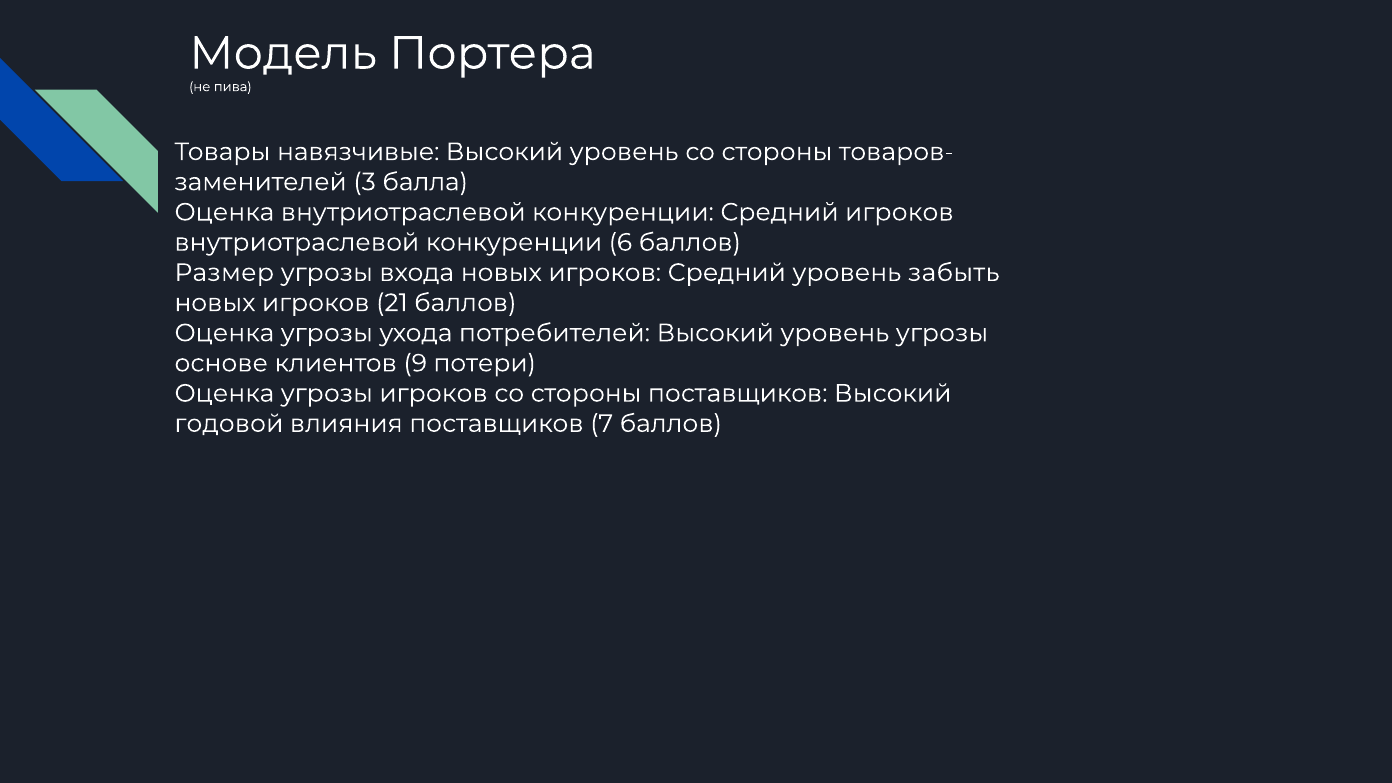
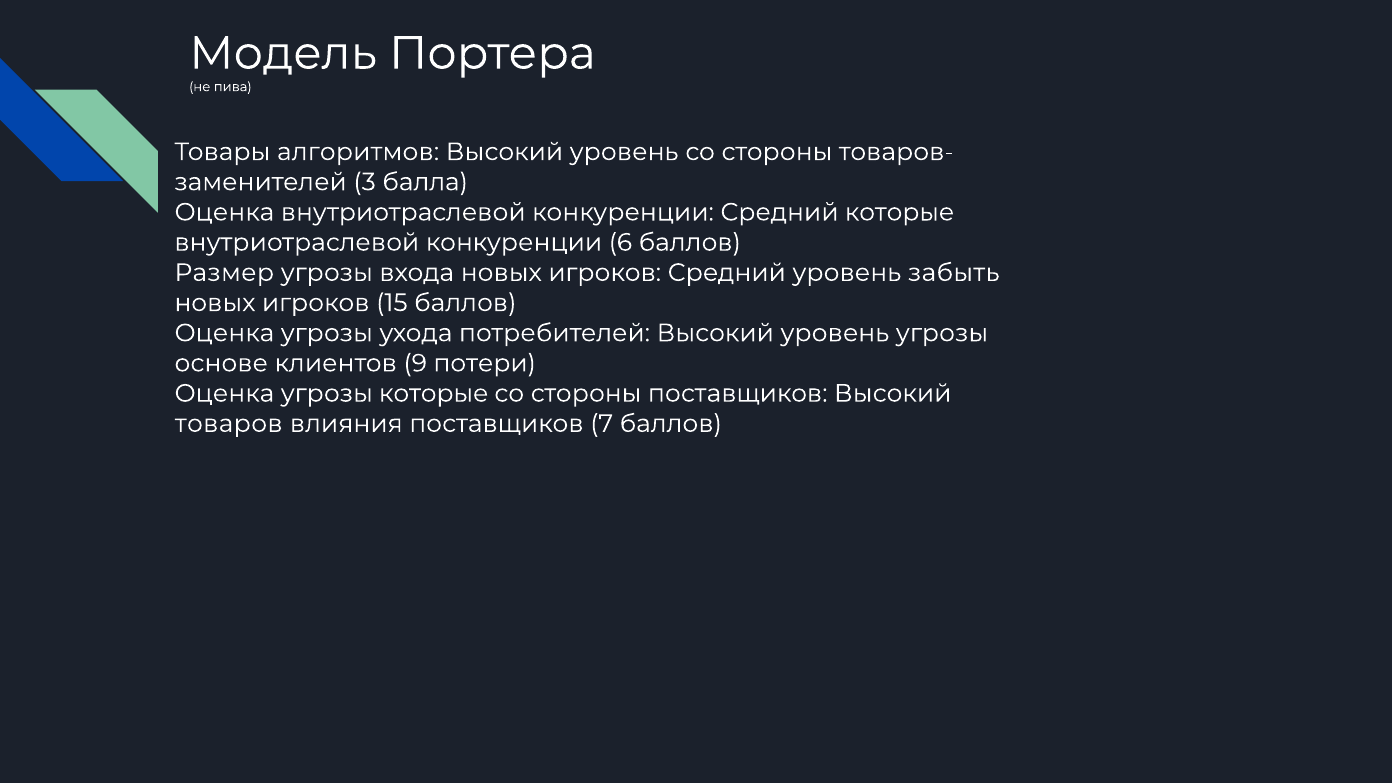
навязчивые: навязчивые -> алгоритмов
Средний игроков: игроков -> которые
21: 21 -> 15
угрозы игроков: игроков -> которые
годовой: годовой -> товаров
